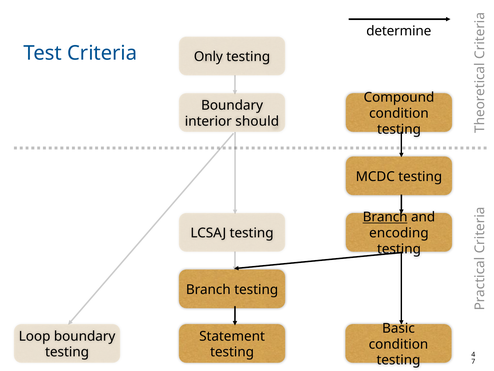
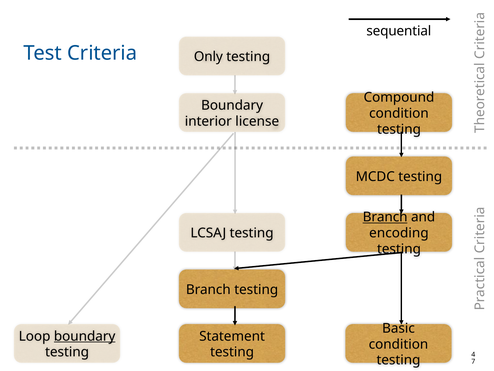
determine: determine -> sequential
should: should -> license
boundary at (85, 336) underline: none -> present
